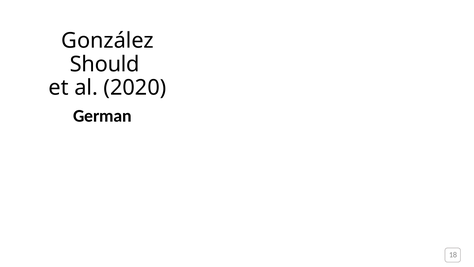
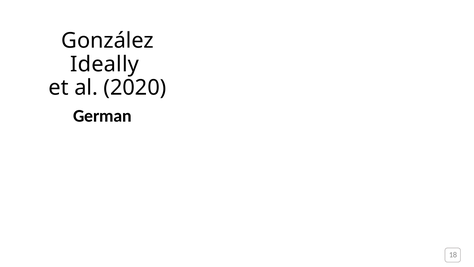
Should: Should -> Ideally
